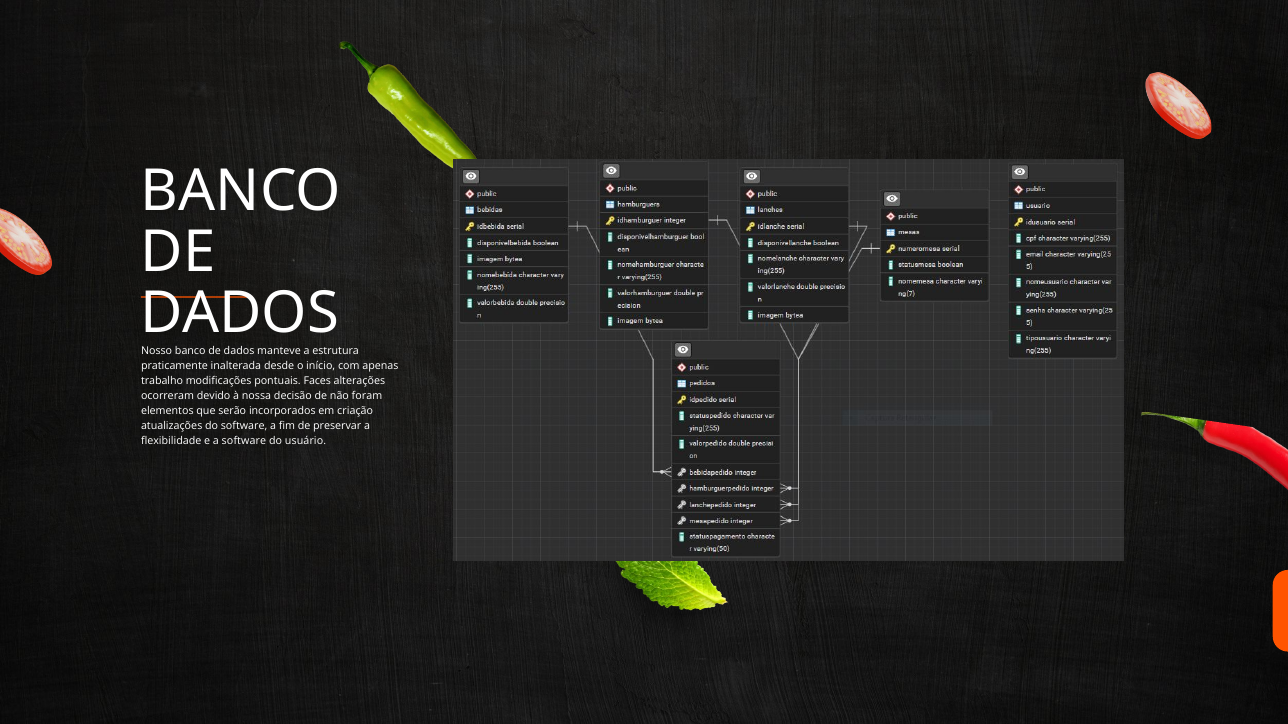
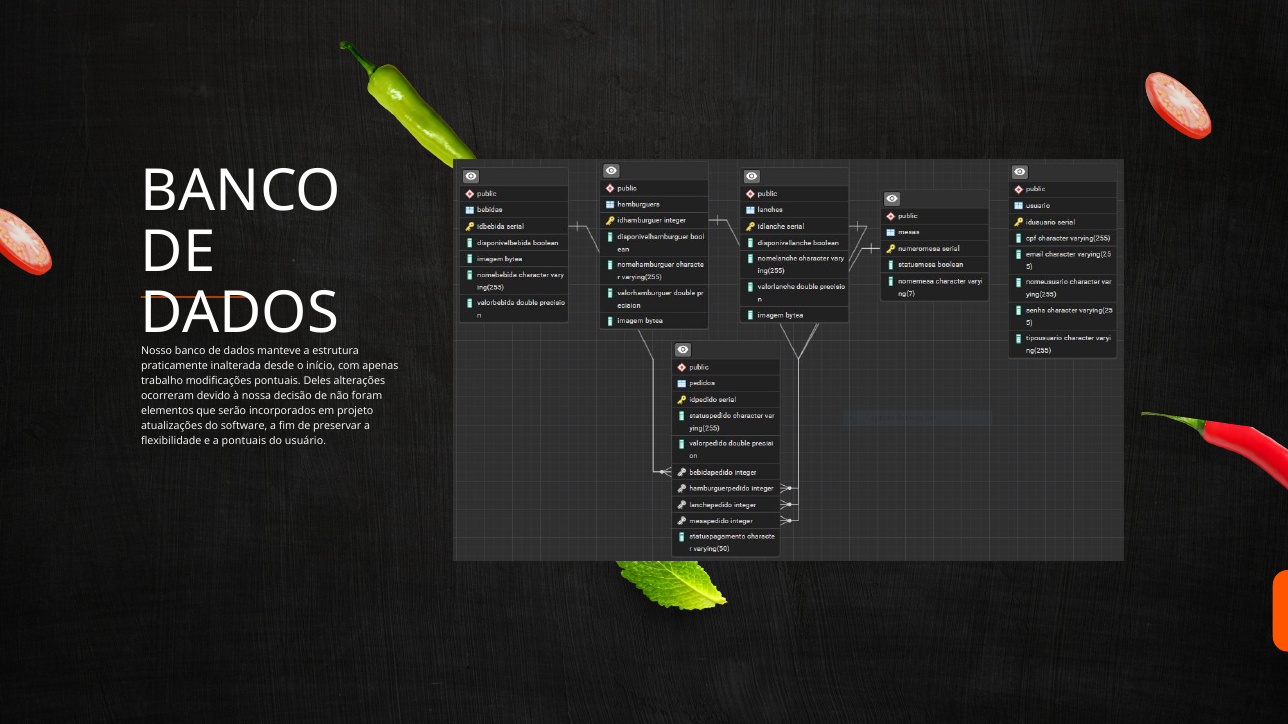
Faces: Faces -> Deles
criação: criação -> projeto
a software: software -> pontuais
